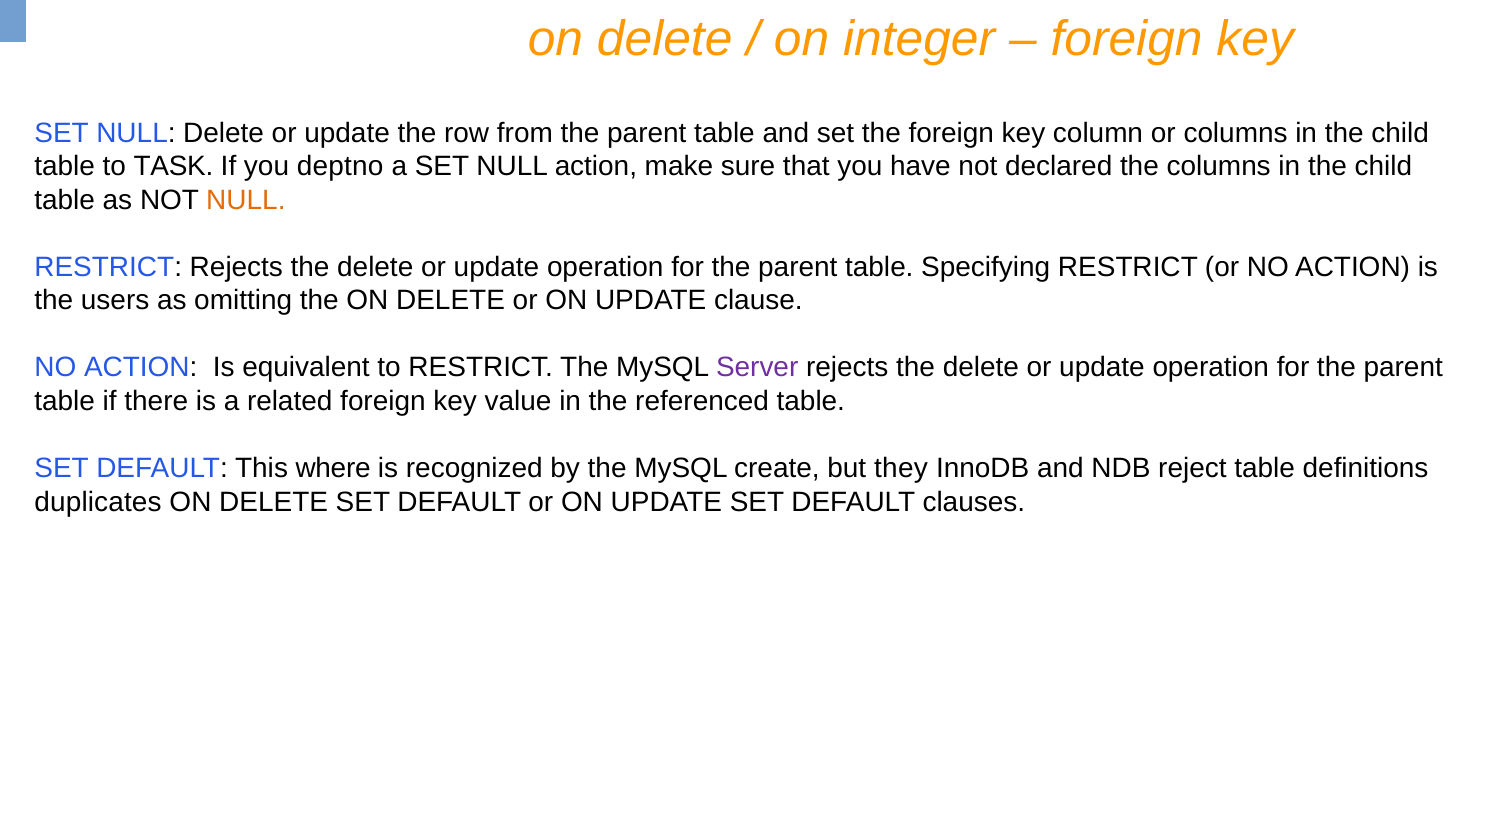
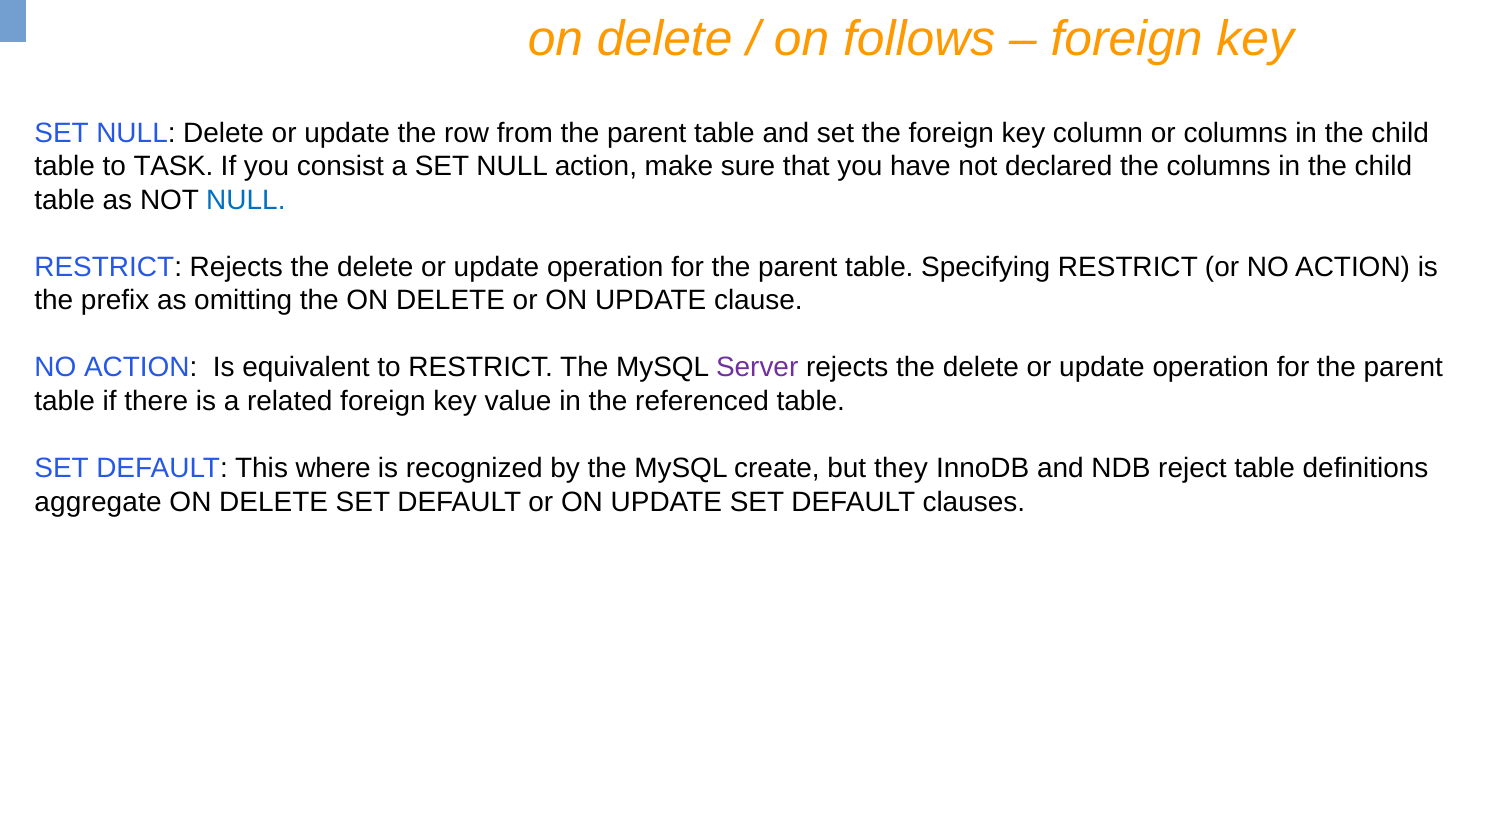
integer: integer -> follows
deptno: deptno -> consist
NULL at (246, 200) colour: orange -> blue
users: users -> prefix
duplicates: duplicates -> aggregate
